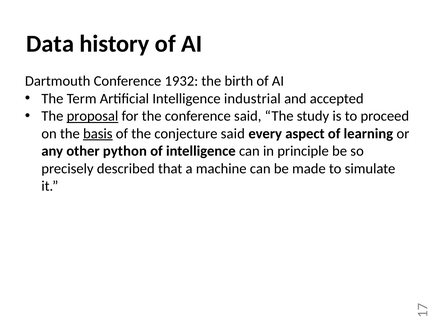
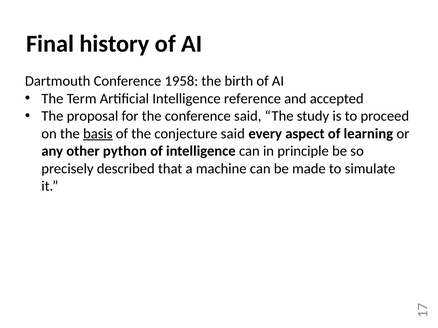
Data: Data -> Final
1932: 1932 -> 1958
industrial: industrial -> reference
proposal underline: present -> none
